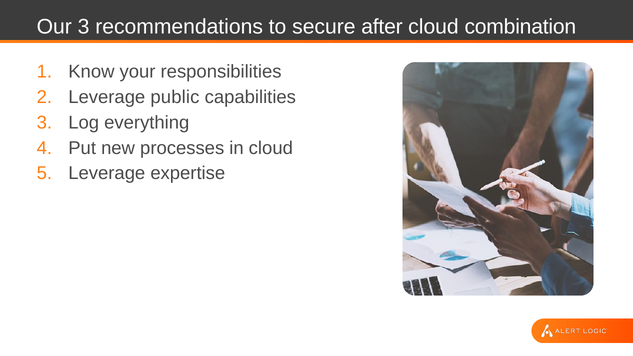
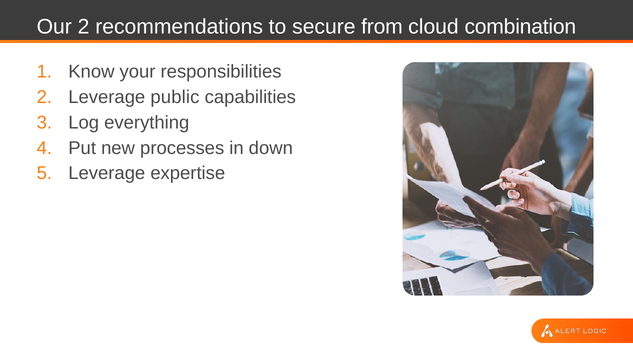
Our 3: 3 -> 2
after: after -> from
in cloud: cloud -> down
